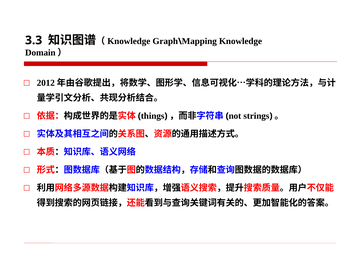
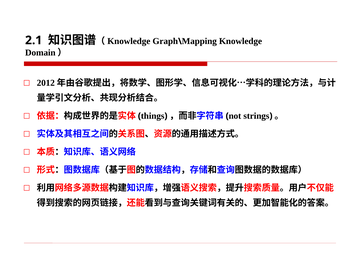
3.3: 3.3 -> 2.1
